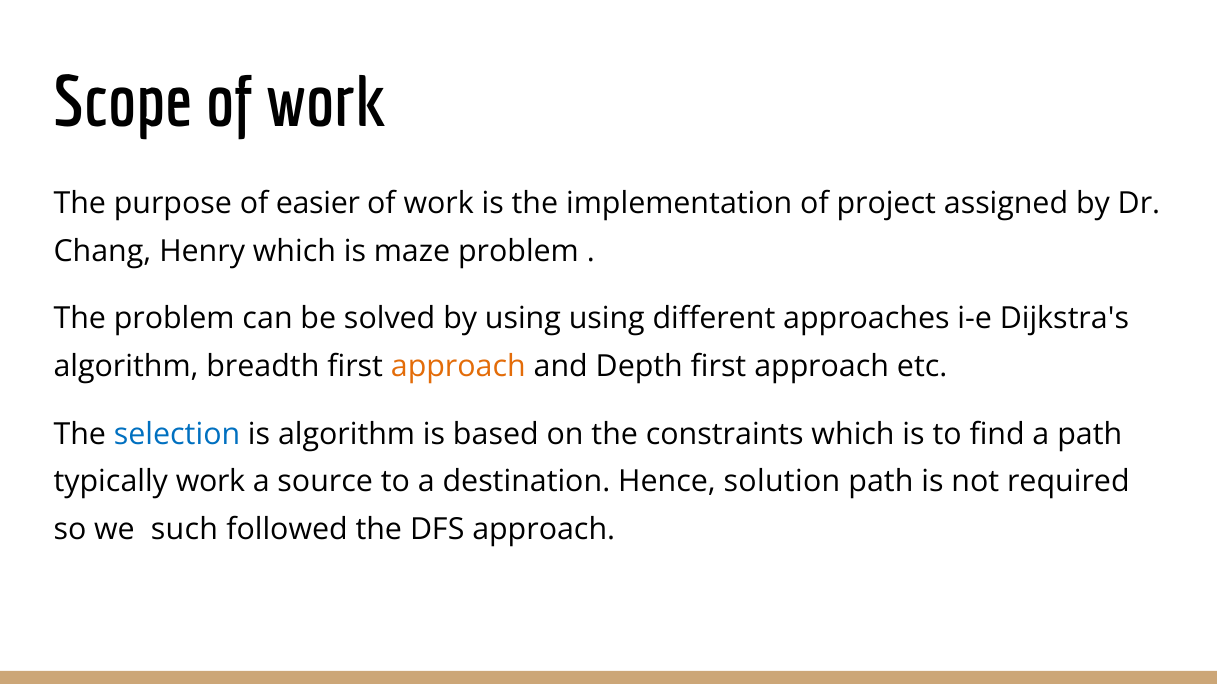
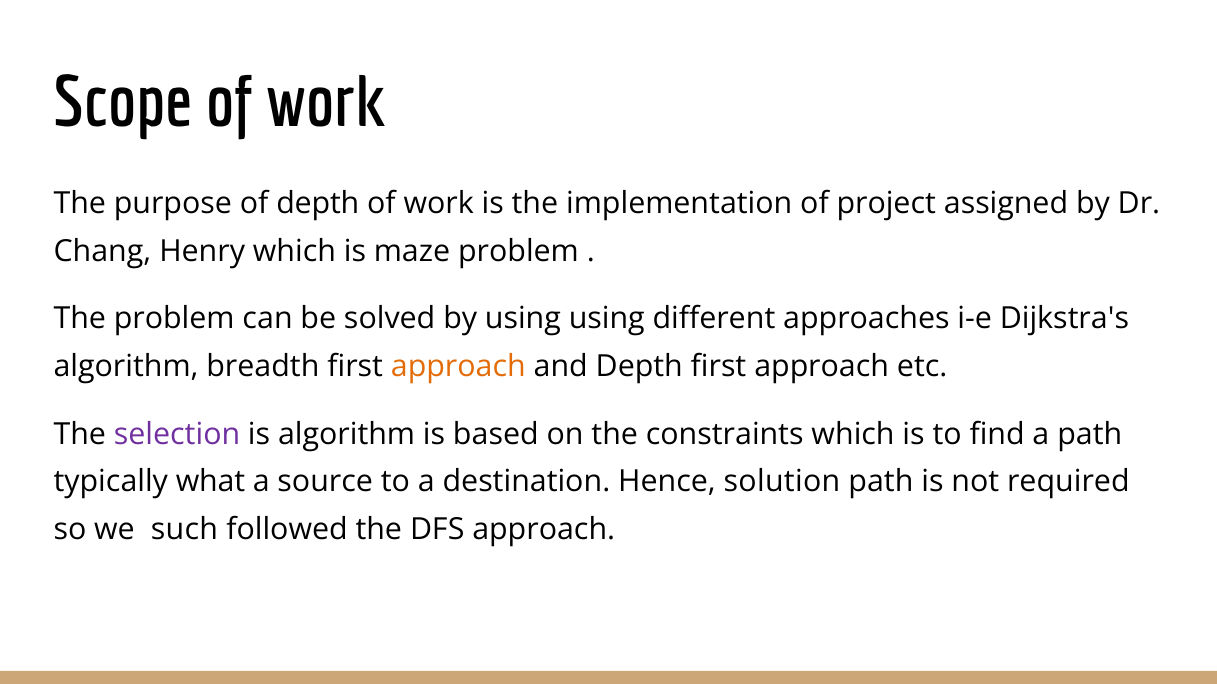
of easier: easier -> depth
selection colour: blue -> purple
typically work: work -> what
